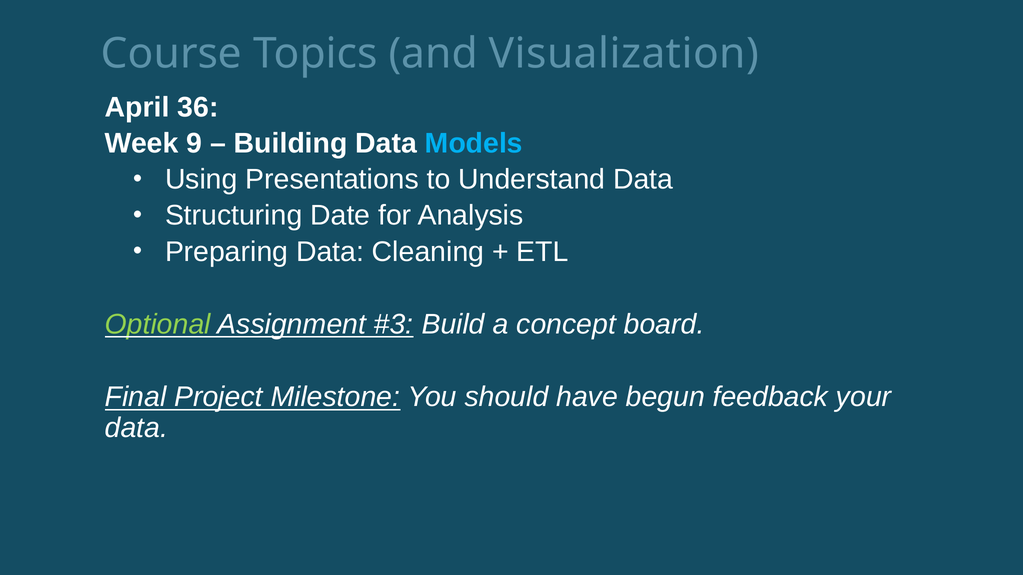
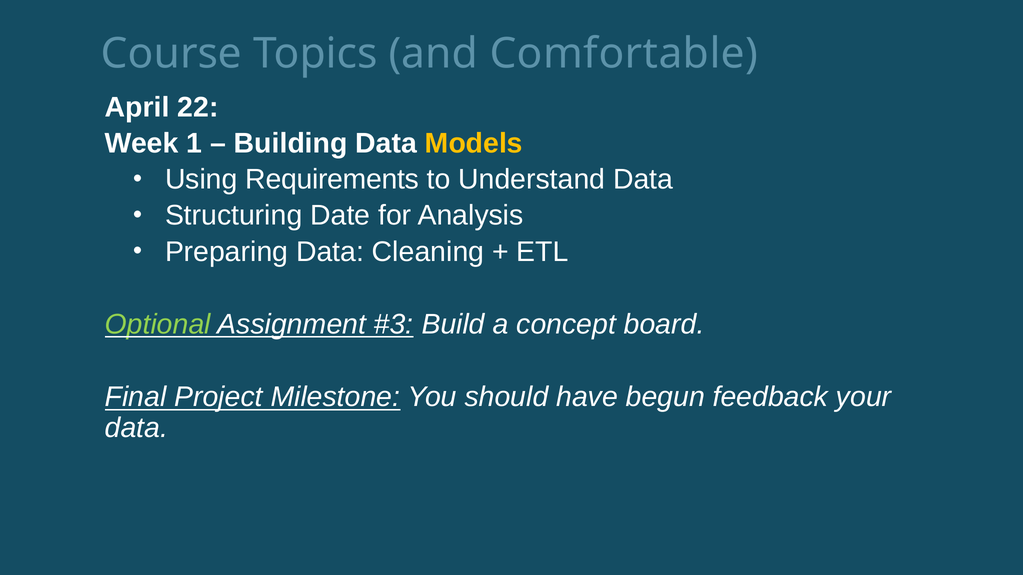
Visualization: Visualization -> Comfortable
36: 36 -> 22
9: 9 -> 1
Models colour: light blue -> yellow
Presentations: Presentations -> Requirements
